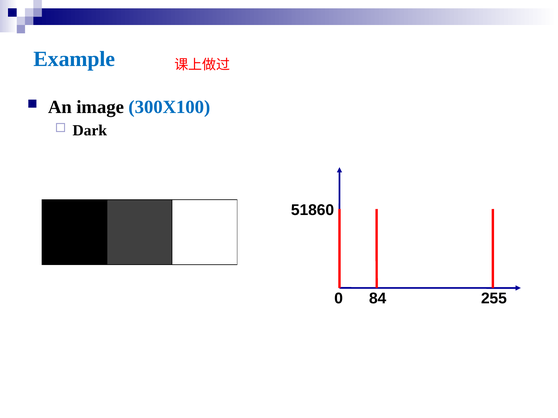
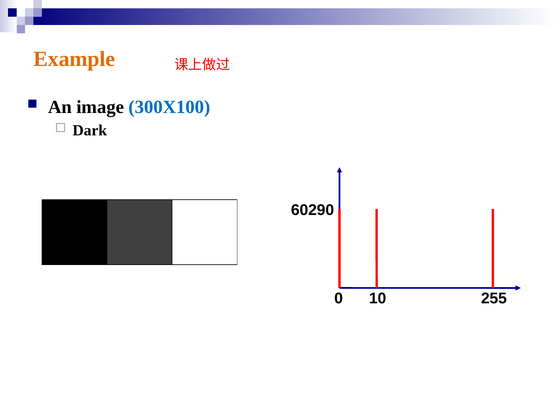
Example colour: blue -> orange
51860: 51860 -> 60290
84: 84 -> 10
